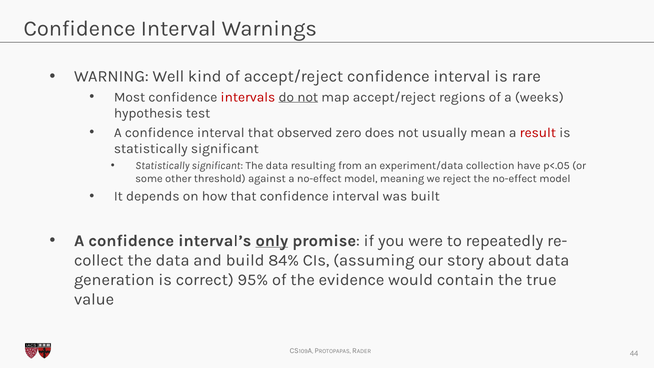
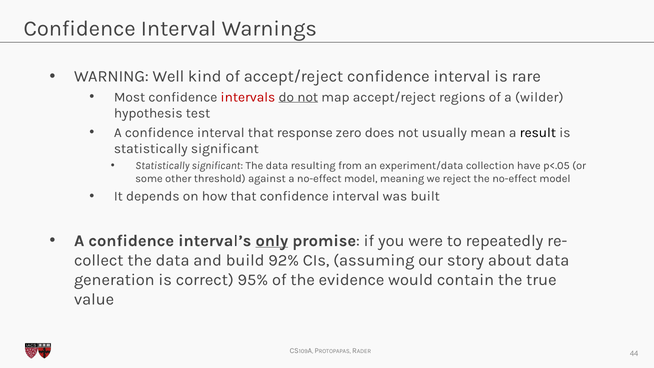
weeks: weeks -> wilder
observed: observed -> response
result colour: red -> black
84%: 84% -> 92%
